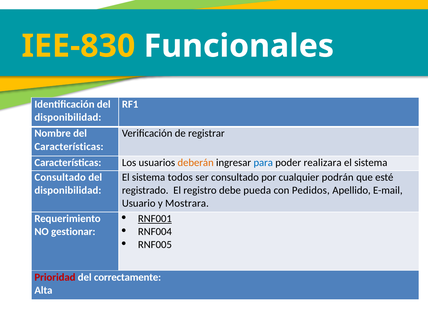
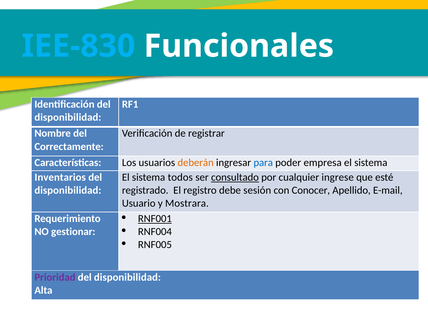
IEE-830 colour: yellow -> light blue
Características at (69, 146): Características -> Correctamente
realizara: realizara -> empresa
Consultado at (60, 177): Consultado -> Inventarios
consultado at (235, 177) underline: none -> present
podrán: podrán -> ingrese
pueda: pueda -> sesión
Pedidos: Pedidos -> Conocer
Prioridad colour: red -> purple
correctamente at (128, 277): correctamente -> disponibilidad
